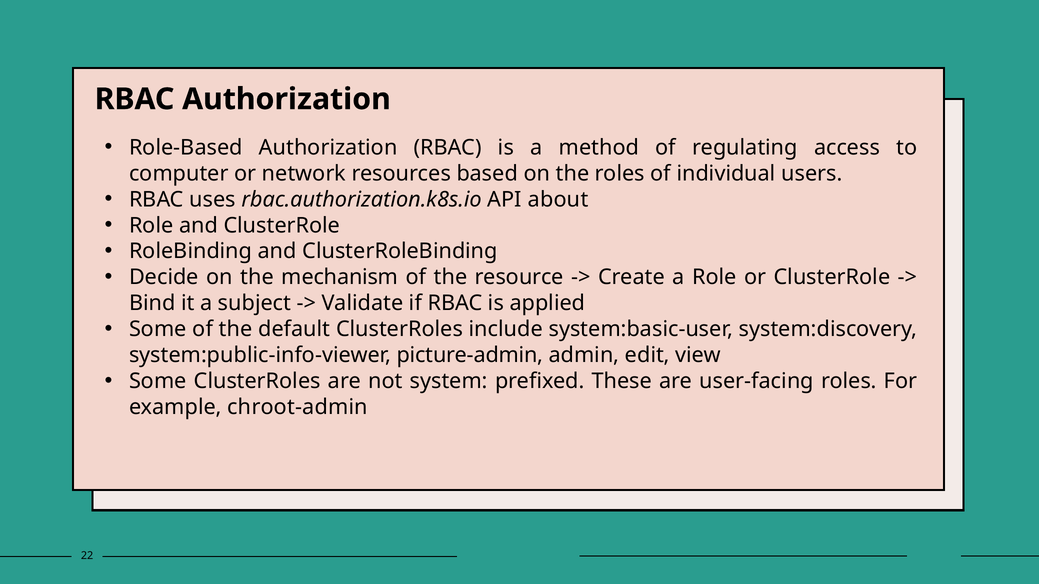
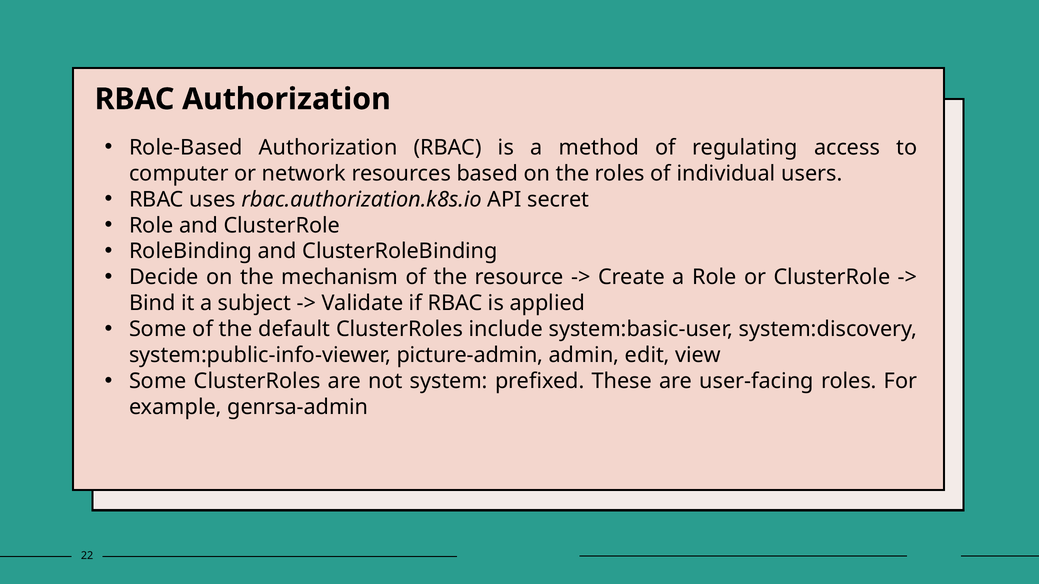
about: about -> secret
chroot-admin: chroot-admin -> genrsa-admin
